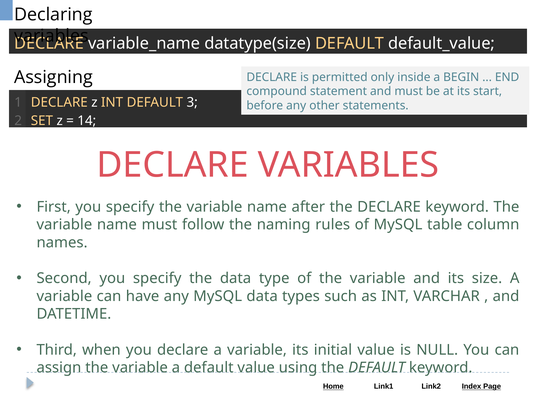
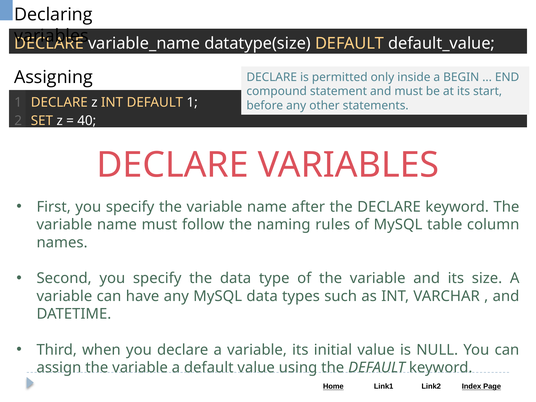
DEFAULT 3: 3 -> 1
14: 14 -> 40
